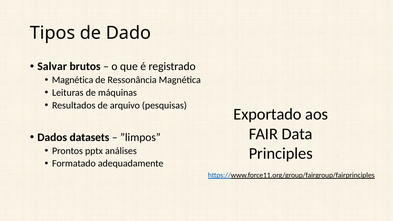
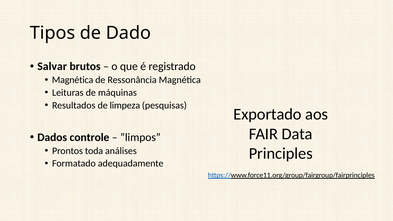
arquivo: arquivo -> limpeza
datasets: datasets -> controle
pptx: pptx -> toda
